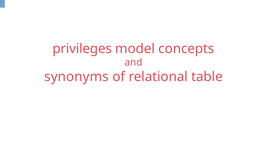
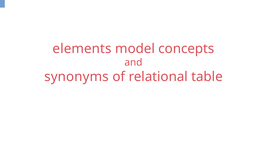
privileges: privileges -> elements
